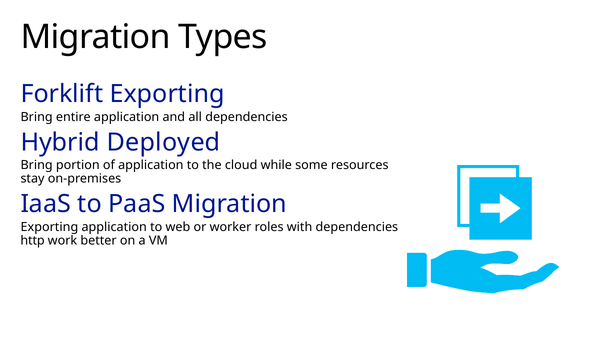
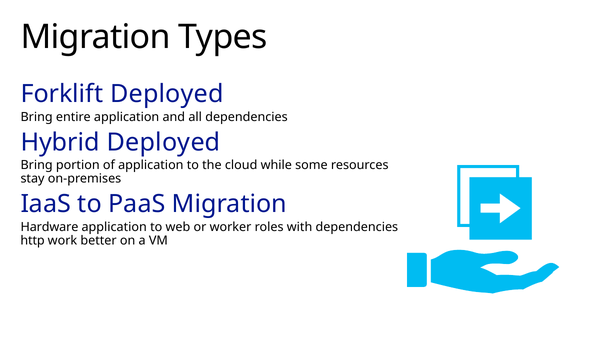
Forklift Exporting: Exporting -> Deployed
Exporting at (49, 227): Exporting -> Hardware
